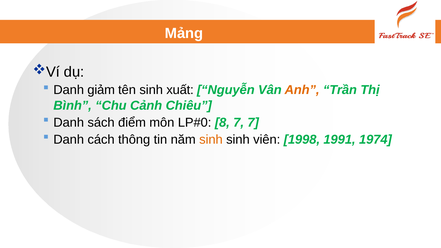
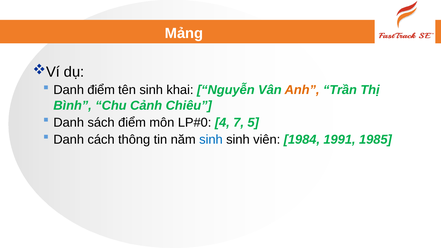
Danh giảm: giảm -> điểm
xuất: xuất -> khai
8: 8 -> 4
7 7: 7 -> 5
sinh at (211, 139) colour: orange -> blue
1998: 1998 -> 1984
1974: 1974 -> 1985
